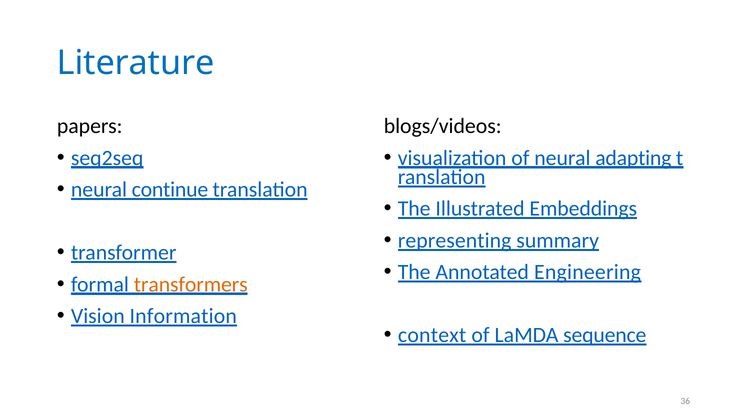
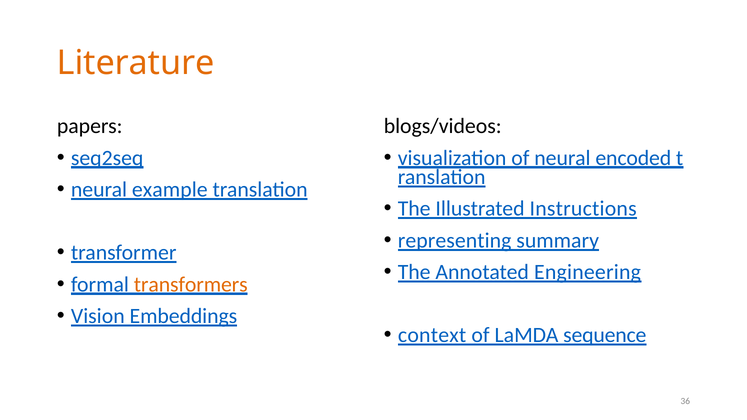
Literature colour: blue -> orange
adapting: adapting -> encoded
continue: continue -> example
Embeddings: Embeddings -> Instructions
Information: Information -> Embeddings
